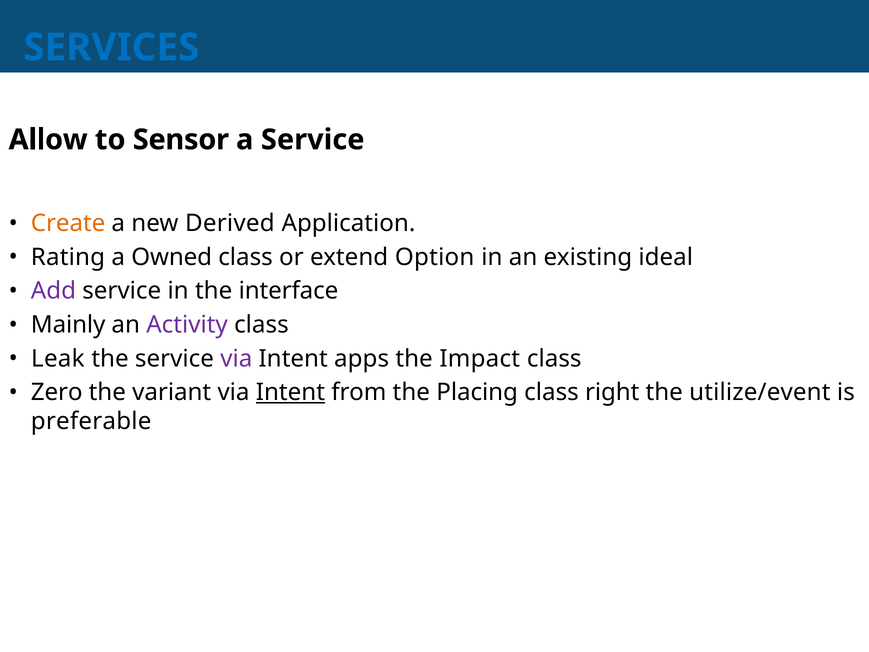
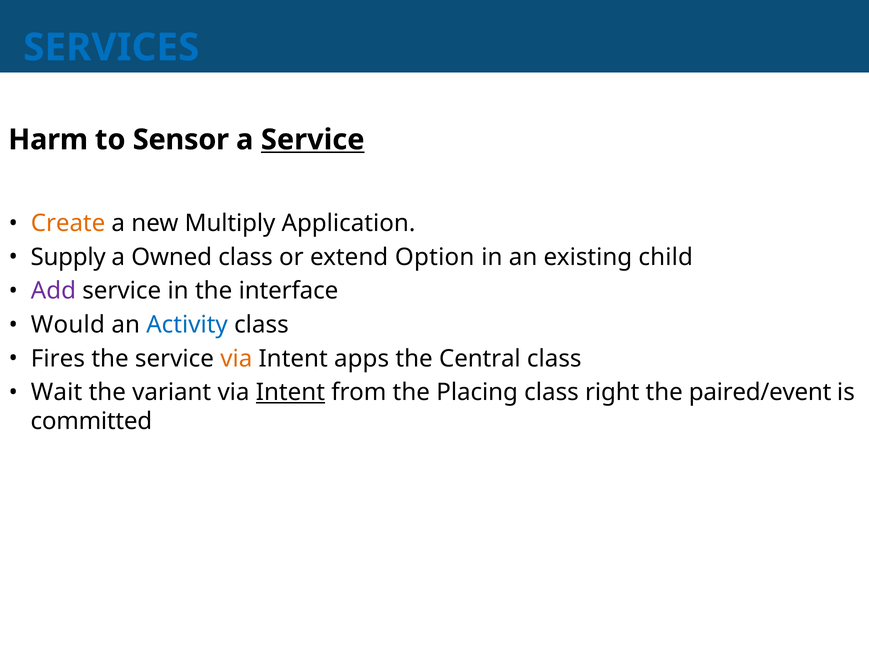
Allow: Allow -> Harm
Service at (313, 140) underline: none -> present
Derived: Derived -> Multiply
Rating: Rating -> Supply
ideal: ideal -> child
Mainly: Mainly -> Would
Activity colour: purple -> blue
Leak: Leak -> Fires
via at (236, 359) colour: purple -> orange
Impact: Impact -> Central
Zero: Zero -> Wait
utilize/event: utilize/event -> paired/event
preferable: preferable -> committed
